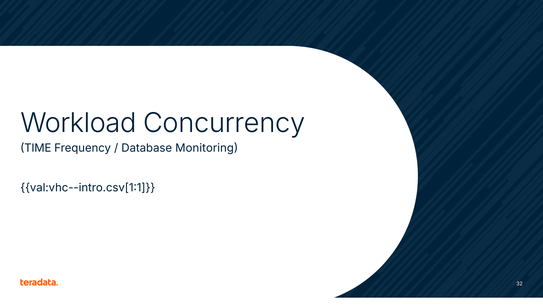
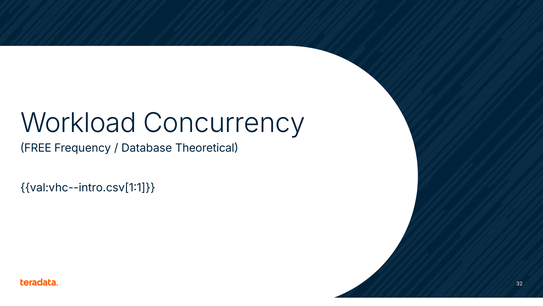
TIME: TIME -> FREE
Monitoring: Monitoring -> Theoretical
